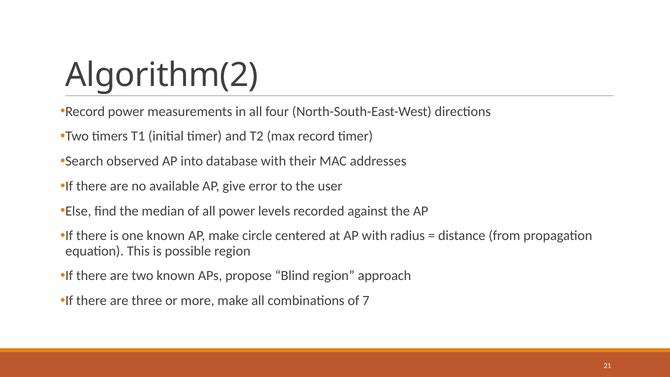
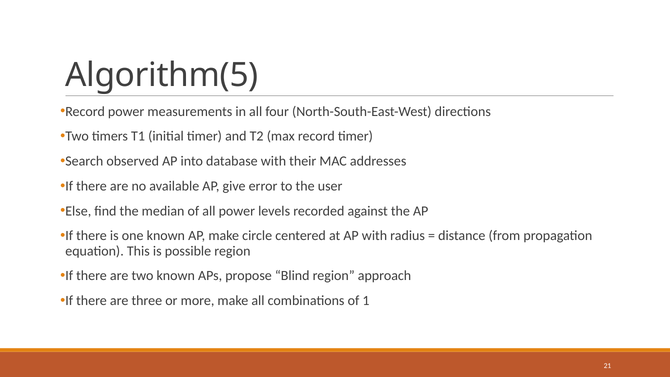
Algorithm(2: Algorithm(2 -> Algorithm(5
7: 7 -> 1
